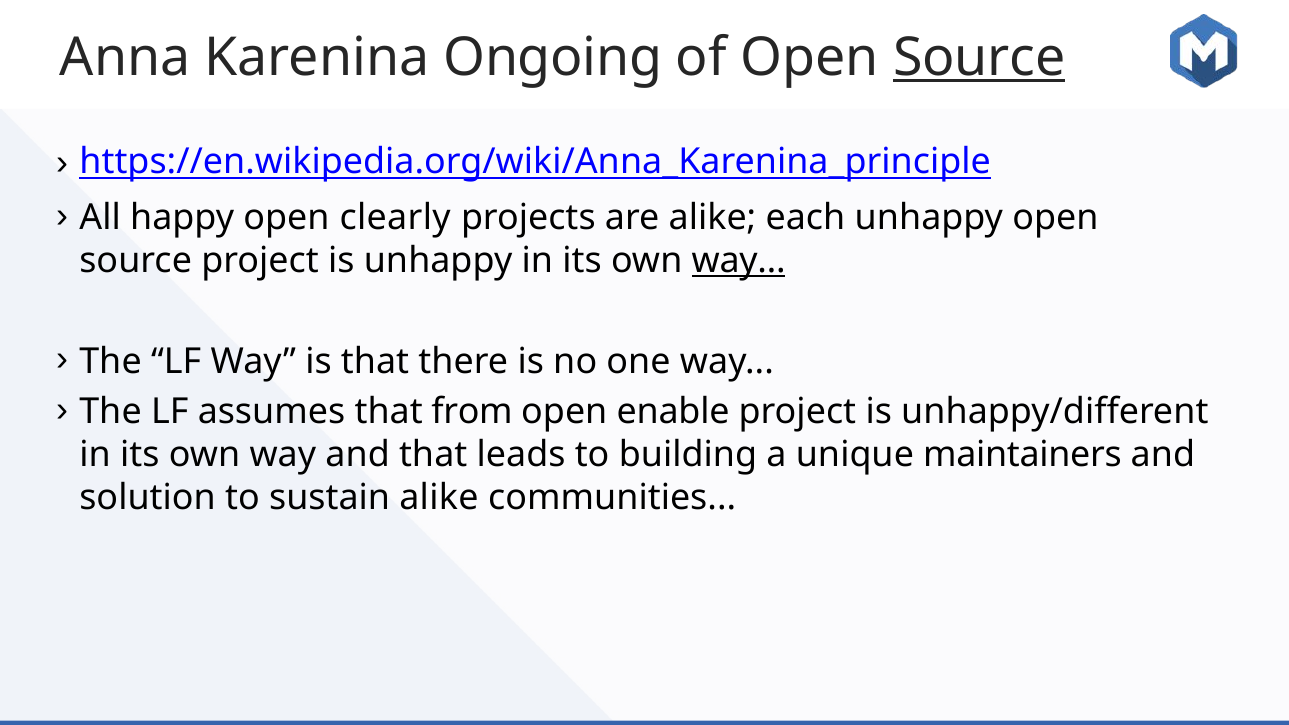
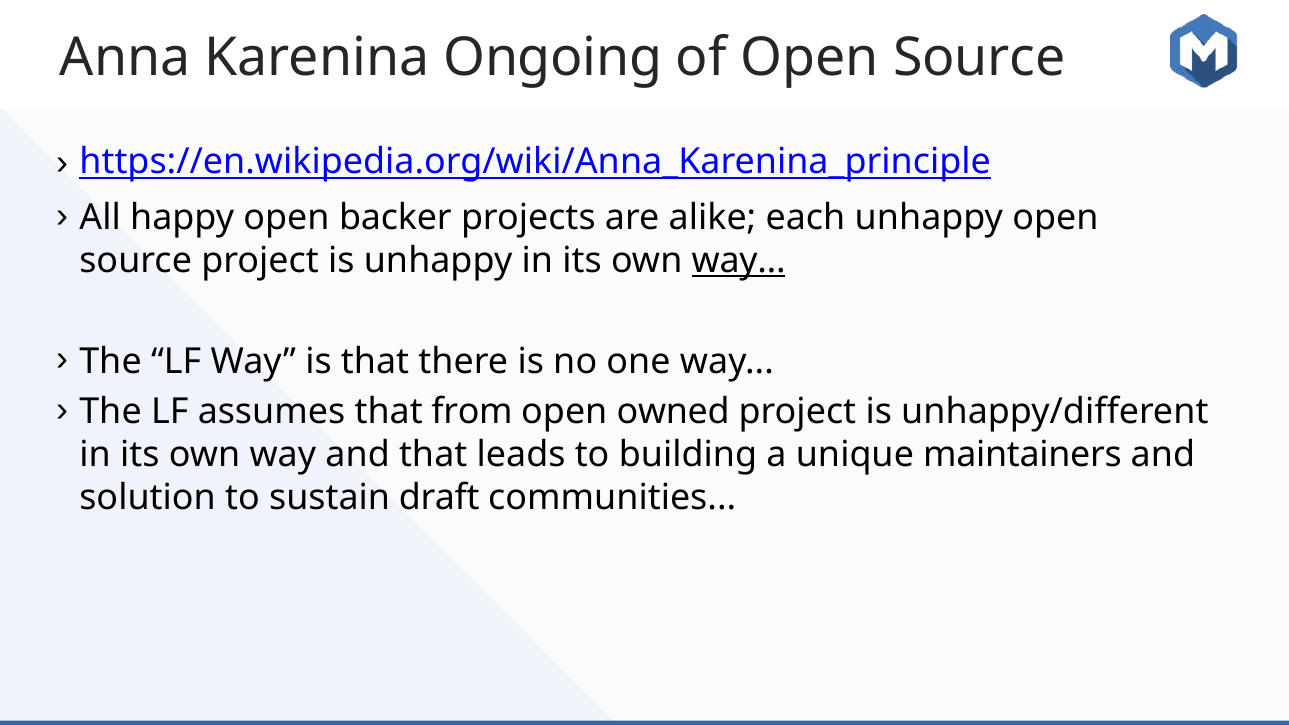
Source at (979, 58) underline: present -> none
clearly: clearly -> backer
enable: enable -> owned
sustain alike: alike -> draft
